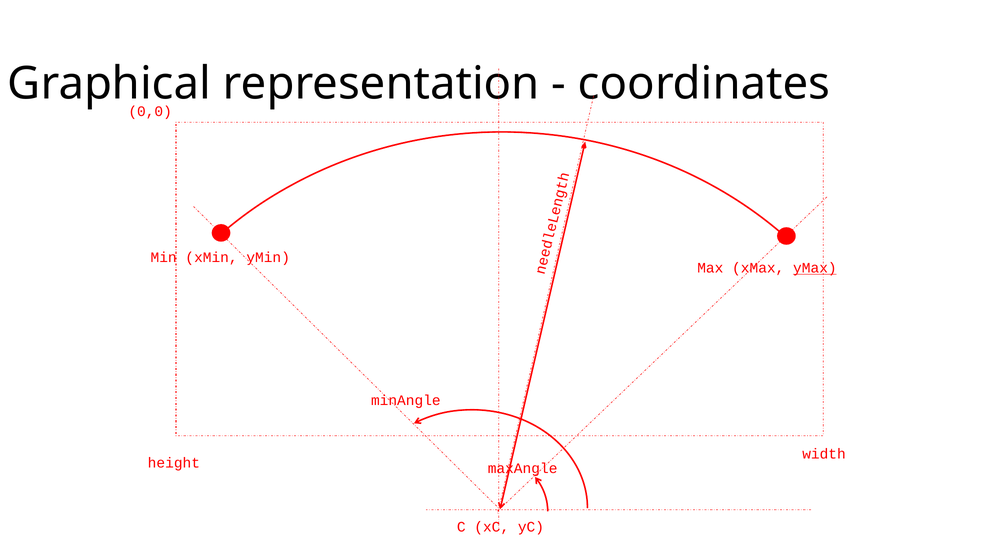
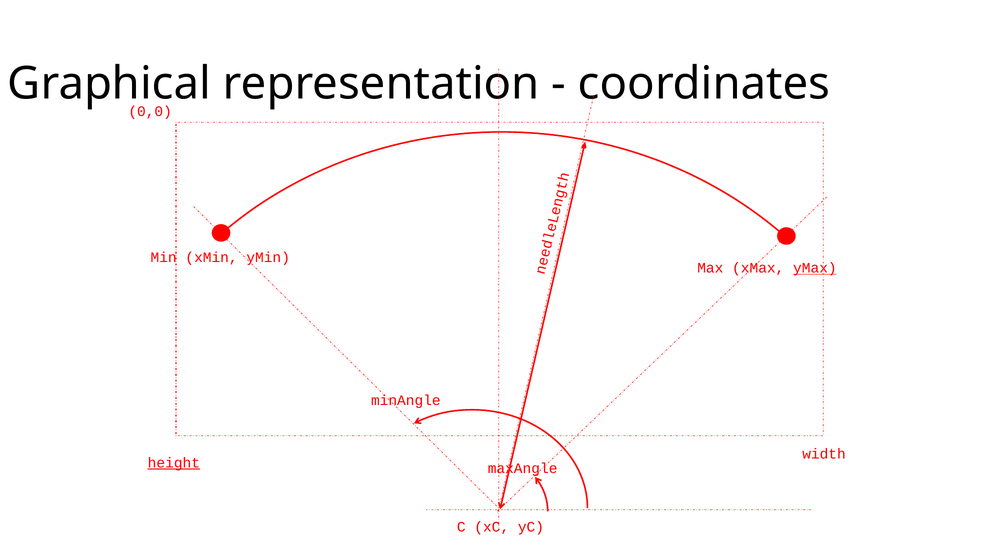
height underline: none -> present
